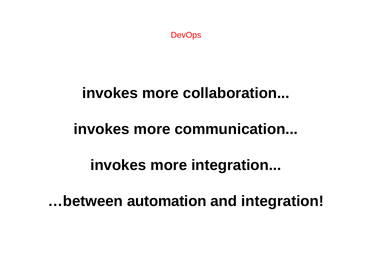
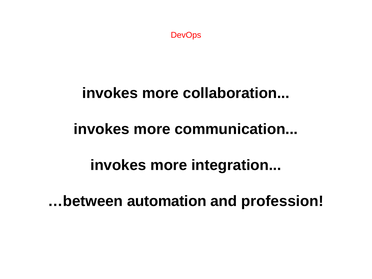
and integration: integration -> profession
